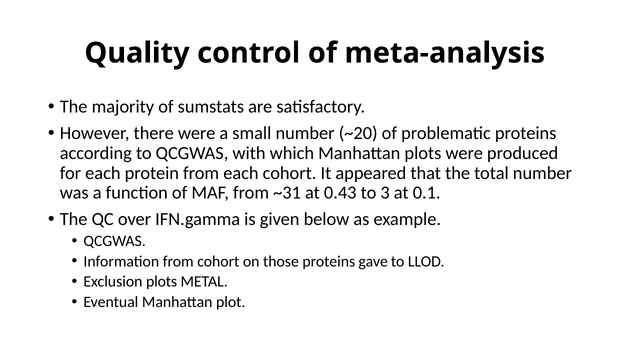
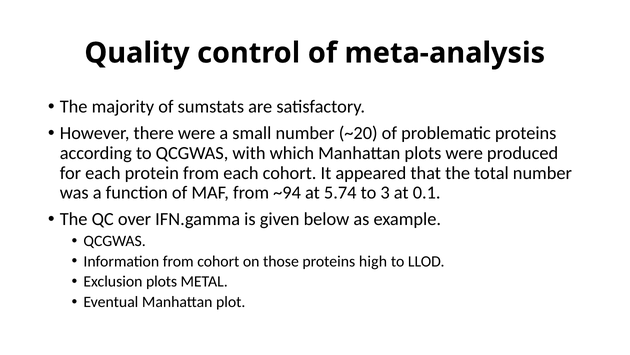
~31: ~31 -> ~94
0.43: 0.43 -> 5.74
gave: gave -> high
